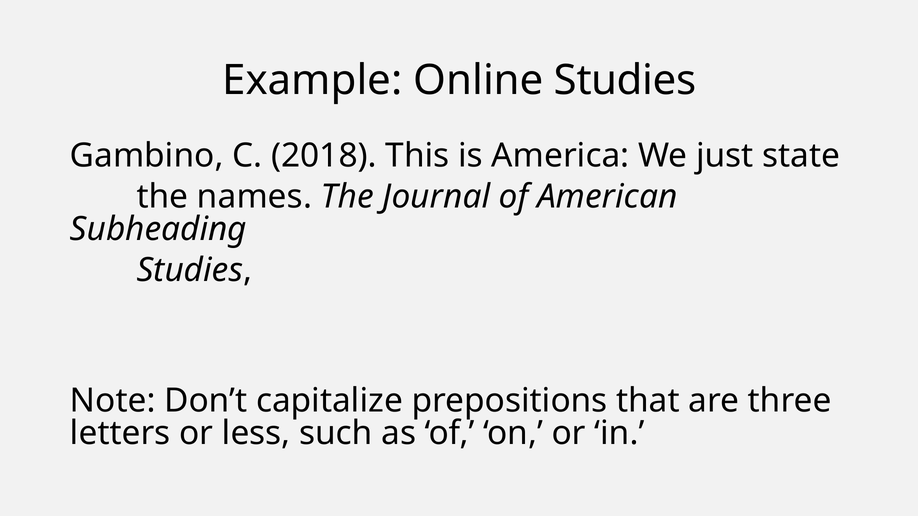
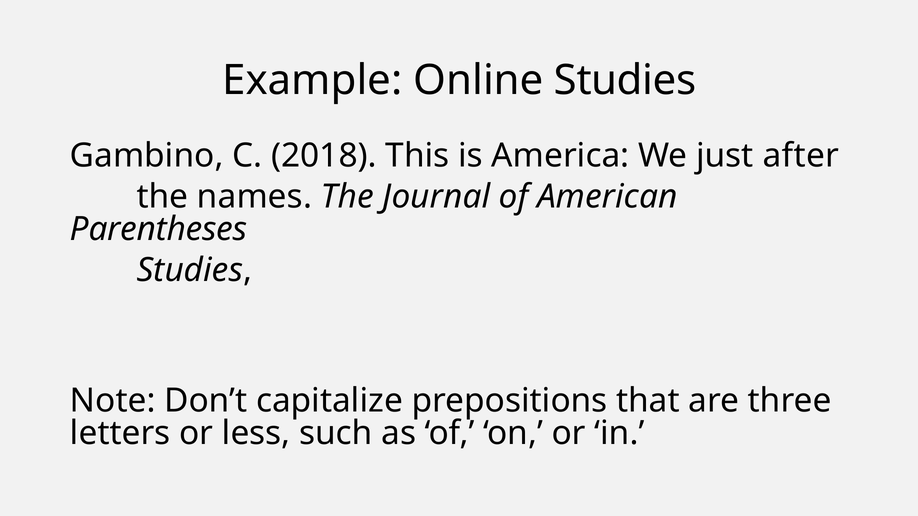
state: state -> after
Subheading: Subheading -> Parentheses
